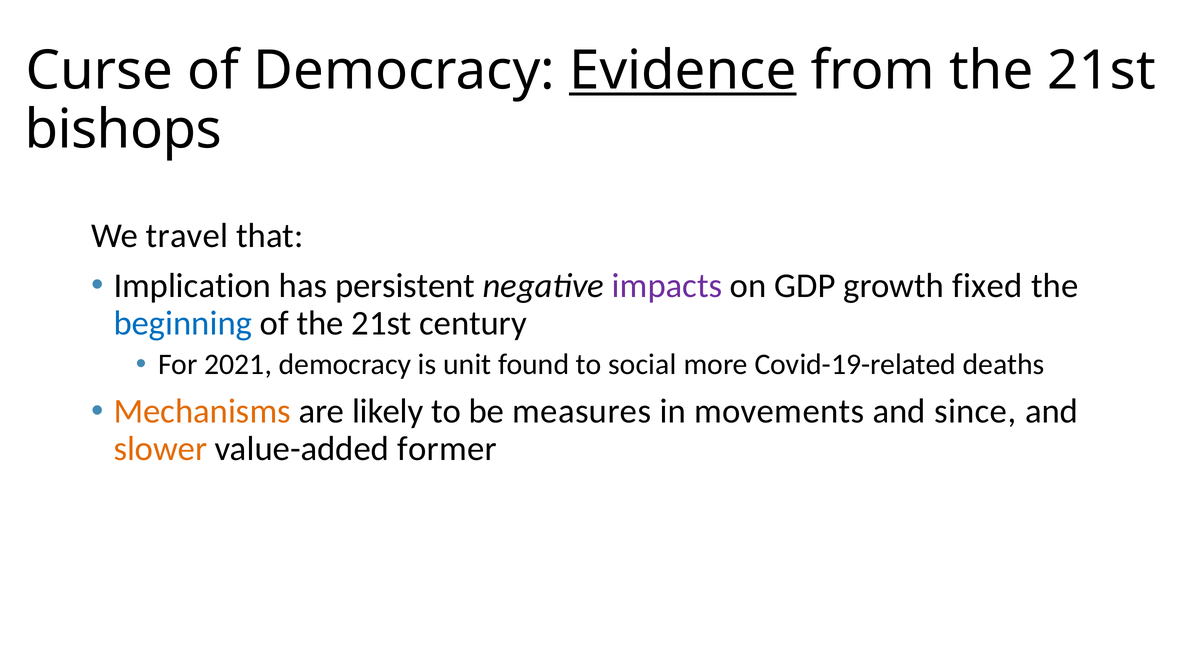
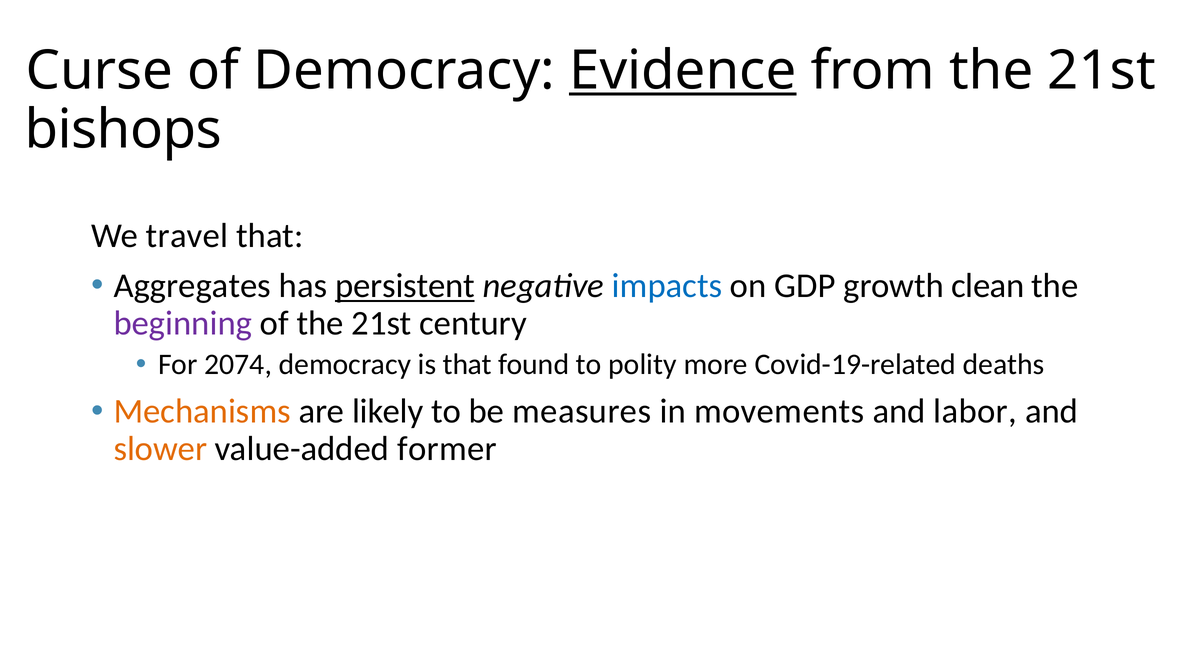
Implication: Implication -> Aggregates
persistent underline: none -> present
impacts colour: purple -> blue
fixed: fixed -> clean
beginning colour: blue -> purple
2021: 2021 -> 2074
is unit: unit -> that
social: social -> polity
since: since -> labor
